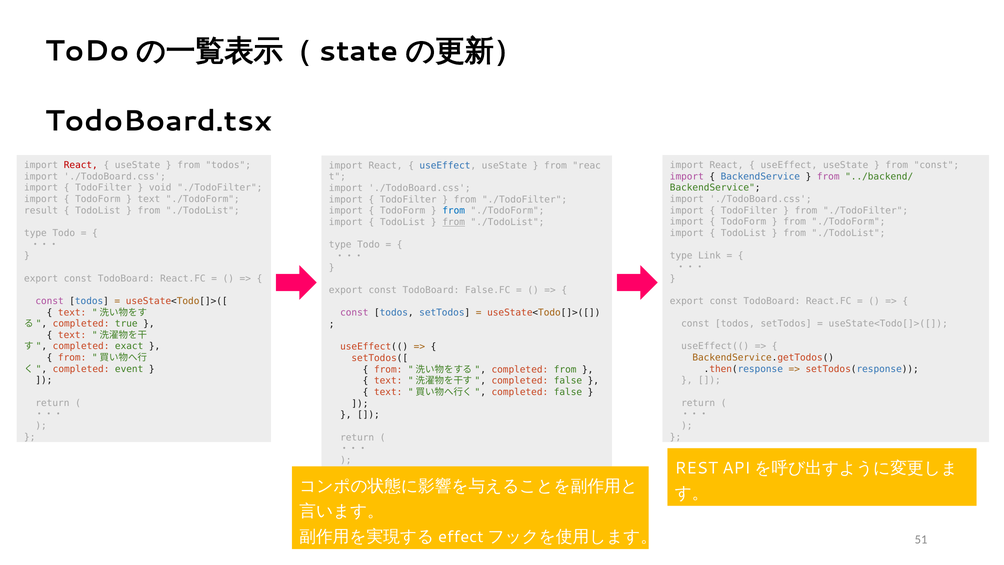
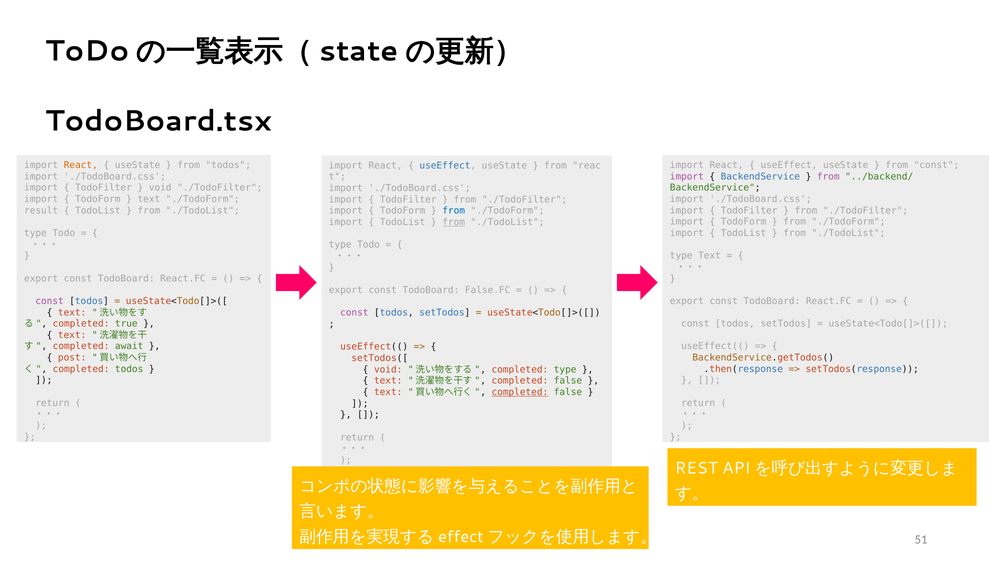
React at (81, 165) colour: red -> orange
type Link: Link -> Text
exact: exact -> await
from at (72, 358): from -> post
completed event: event -> todos
from at (388, 369): from -> void
completed from: from -> type
completed at (520, 392) underline: none -> present
